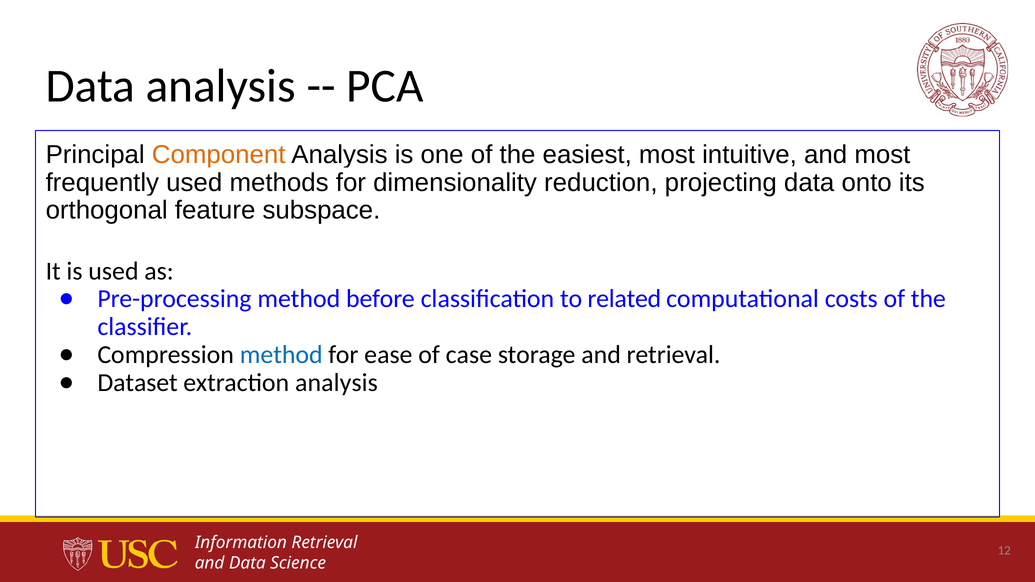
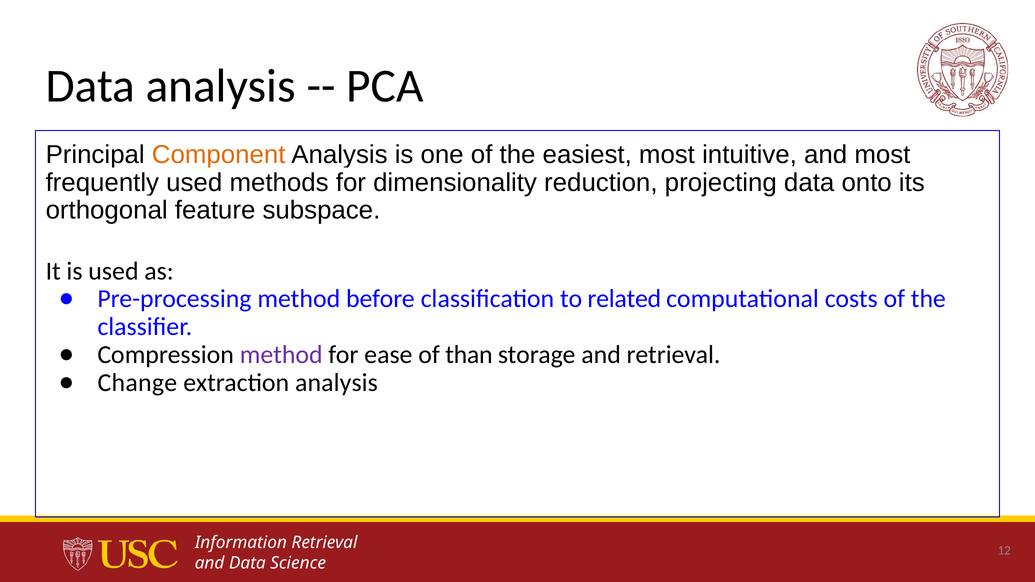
method at (281, 355) colour: blue -> purple
case: case -> than
Dataset: Dataset -> Change
